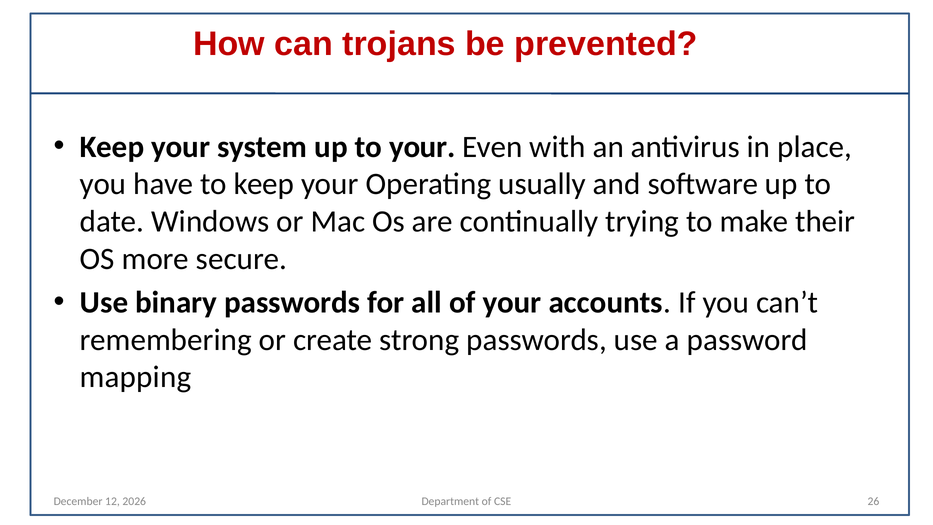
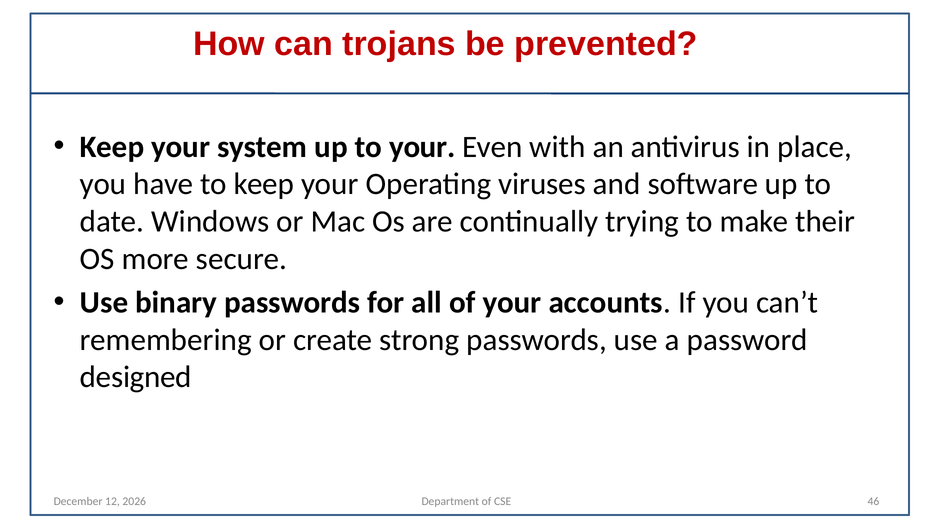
usually: usually -> viruses
mapping: mapping -> designed
26: 26 -> 46
